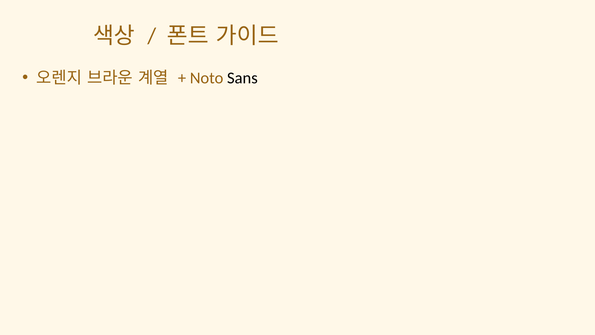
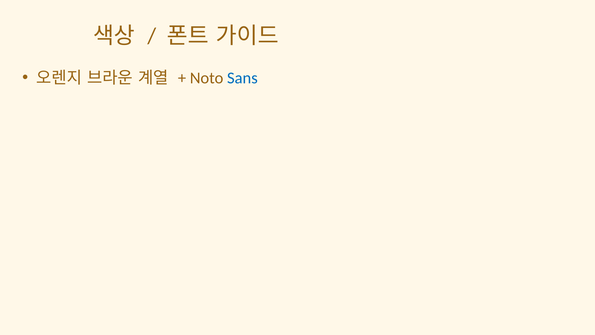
Sans colour: black -> blue
